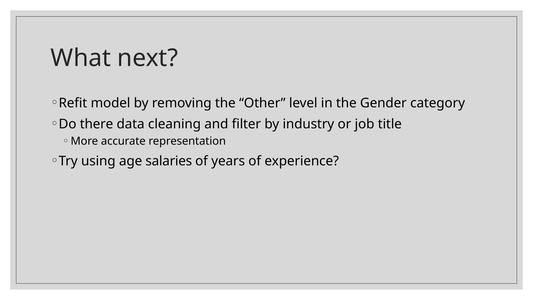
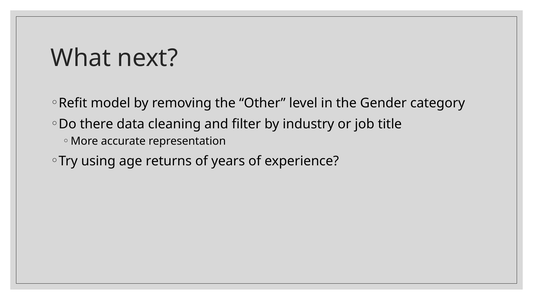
salaries: salaries -> returns
